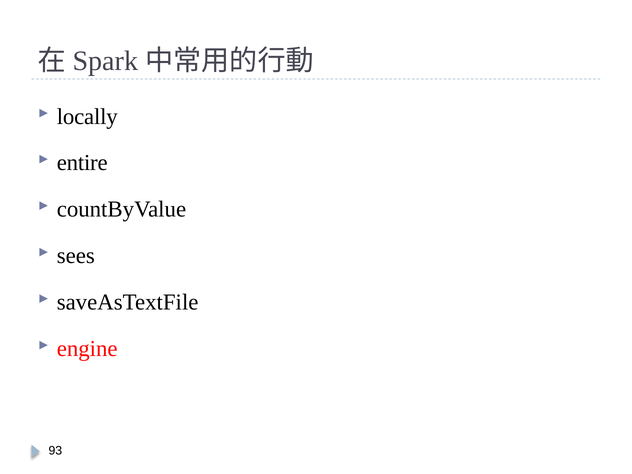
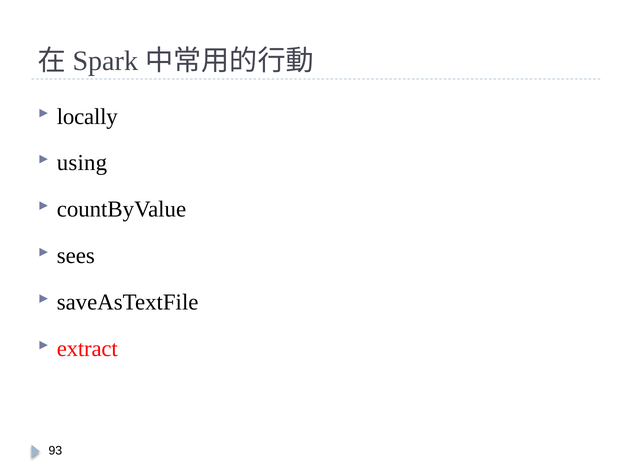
entire: entire -> using
engine: engine -> extract
